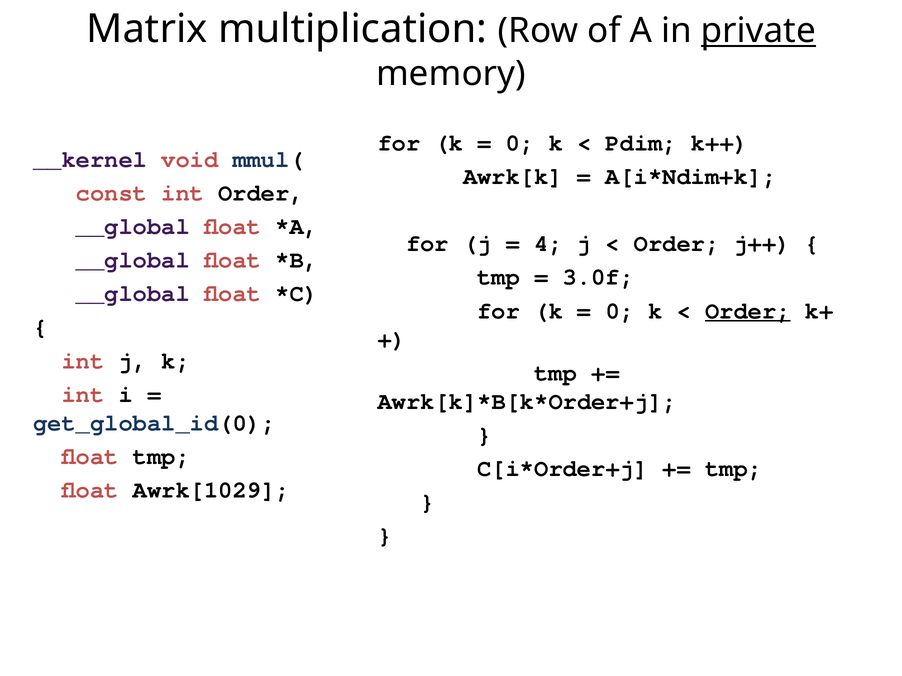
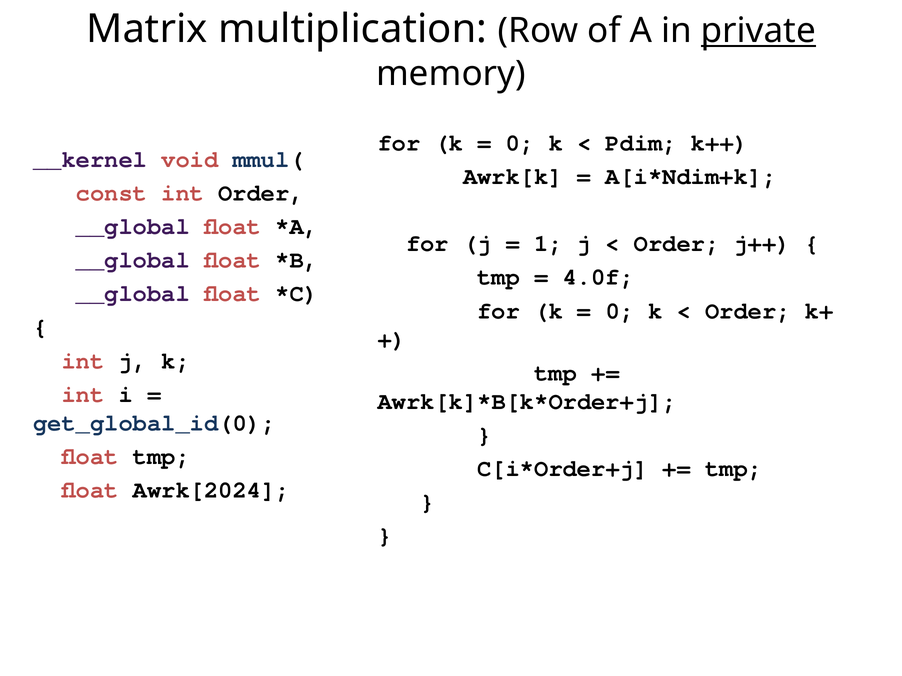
4: 4 -> 1
3.0f: 3.0f -> 4.0f
Order at (748, 311) underline: present -> none
Awrk[1029: Awrk[1029 -> Awrk[2024
